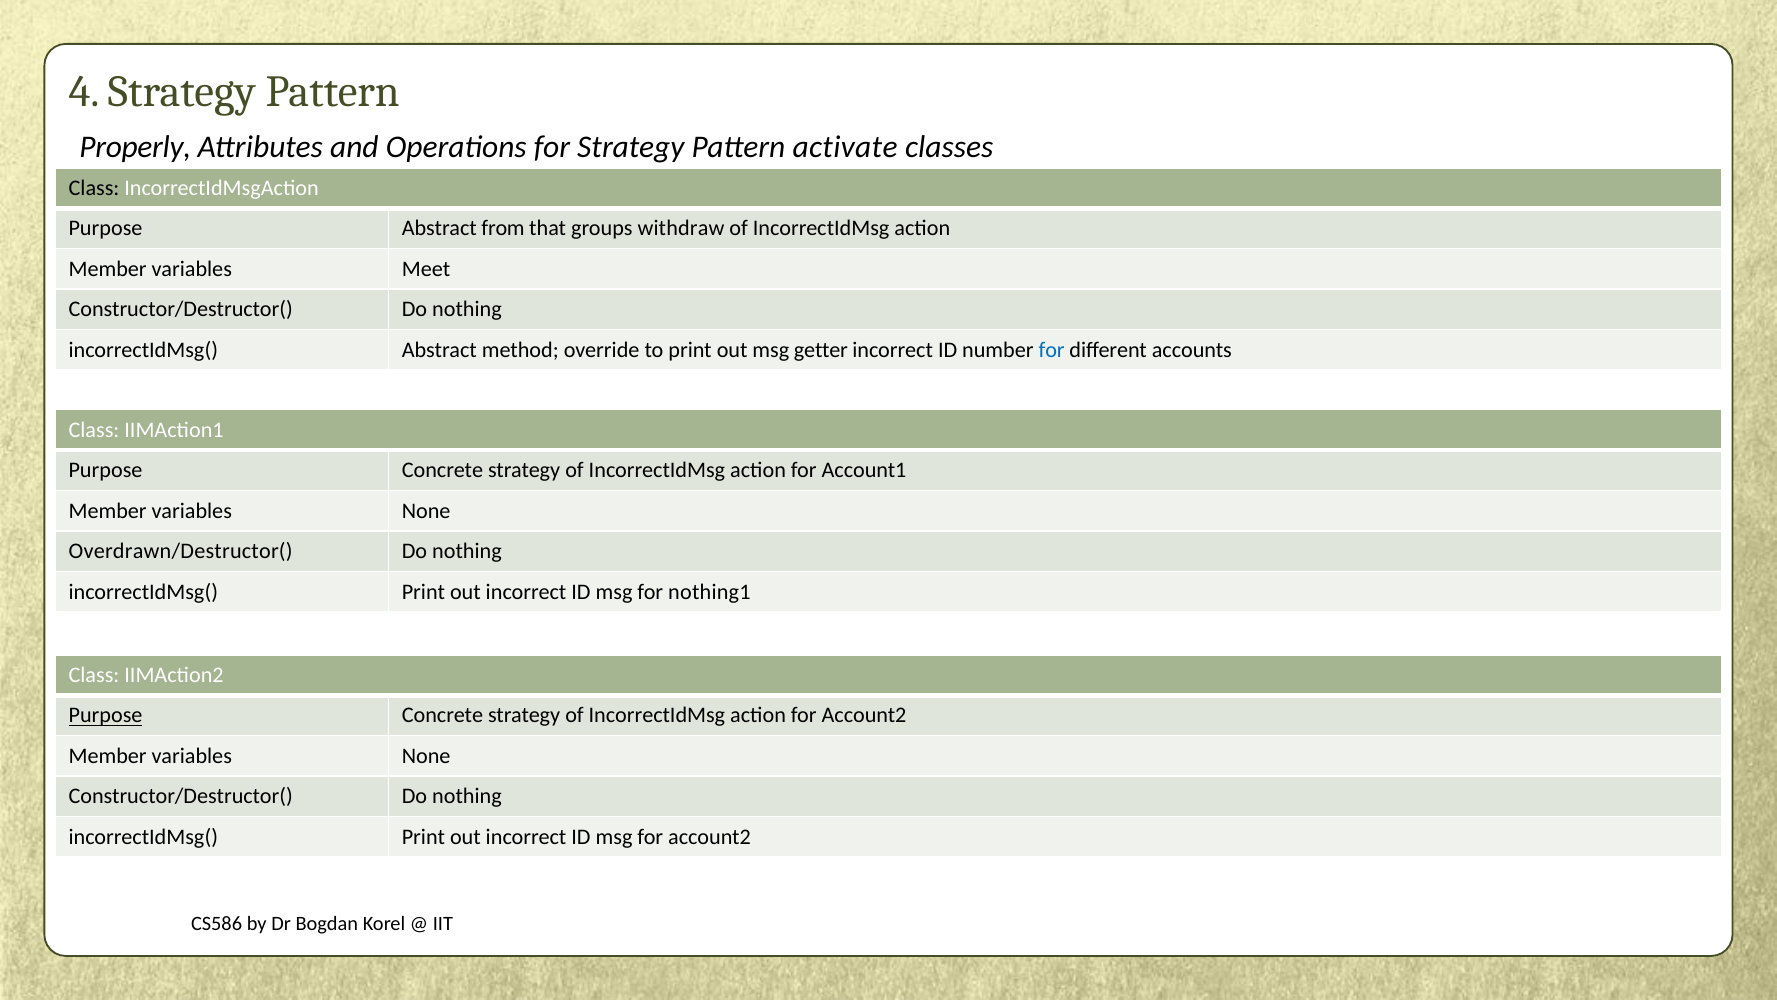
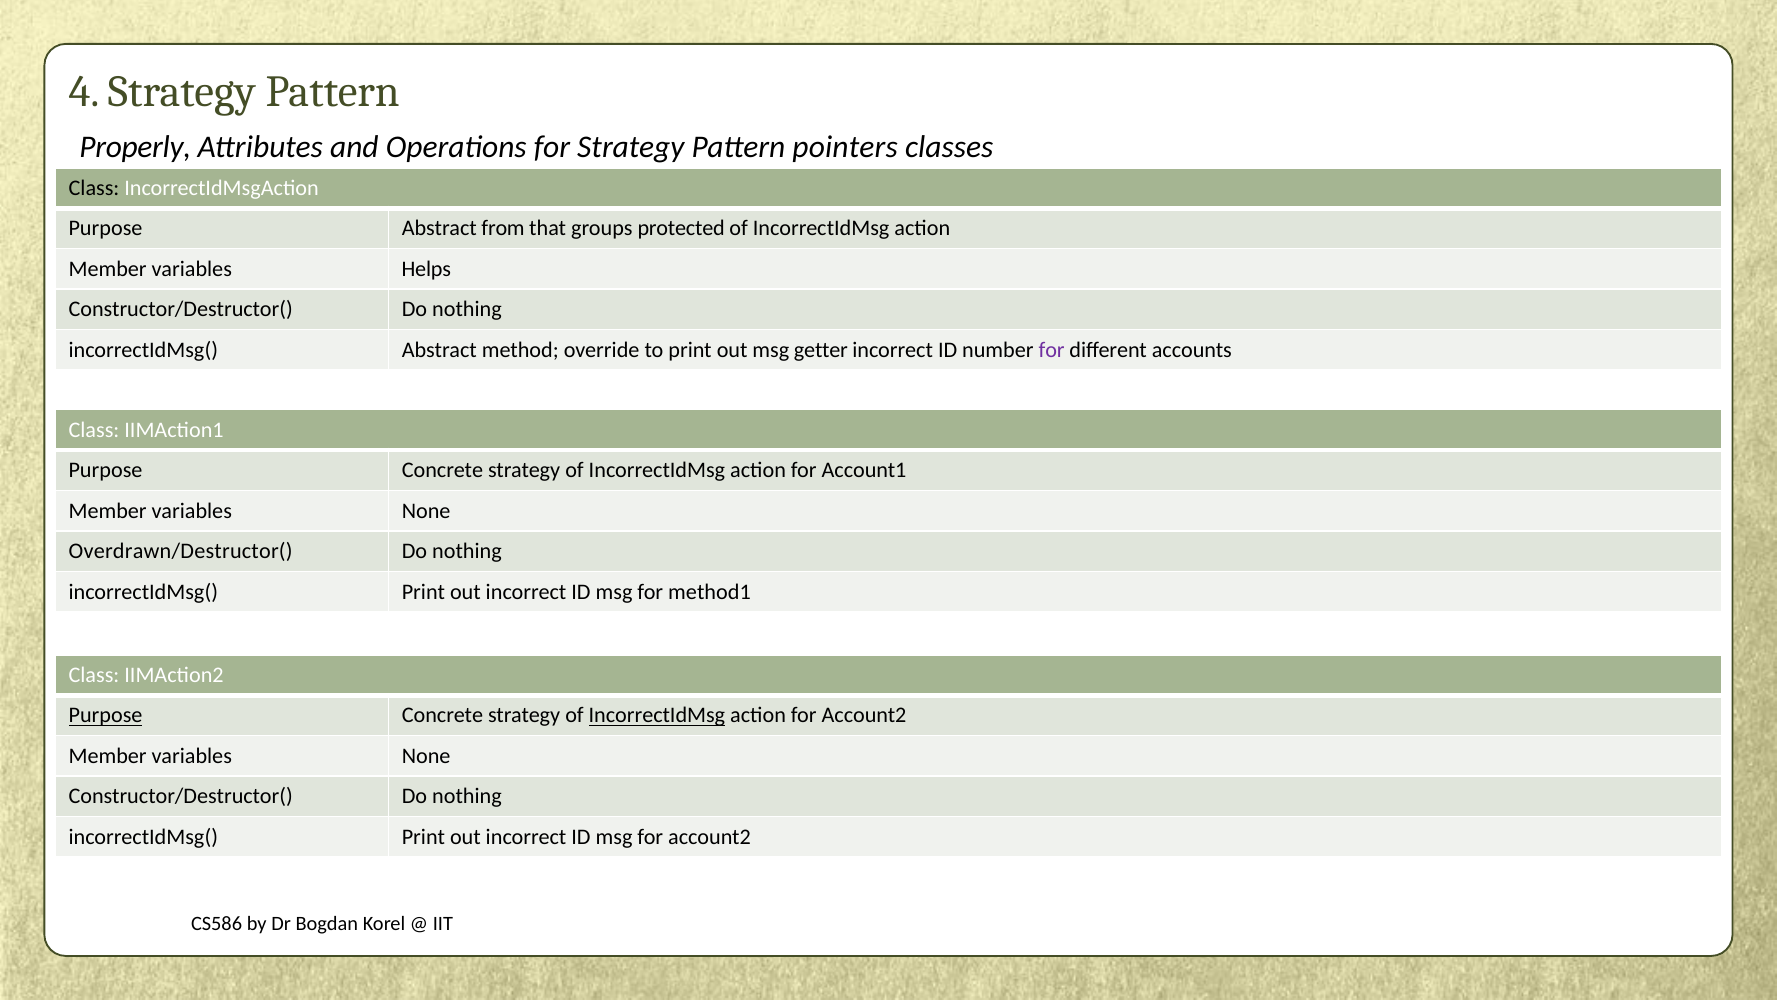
activate: activate -> pointers
withdraw: withdraw -> protected
Meet: Meet -> Helps
for at (1052, 350) colour: blue -> purple
nothing1: nothing1 -> method1
IncorrectIdMsg at (657, 716) underline: none -> present
